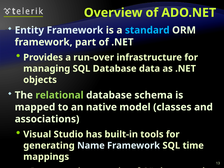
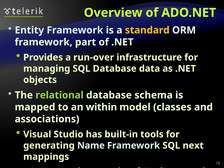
standard at (147, 30) colour: light blue -> yellow
native: native -> within
time: time -> next
